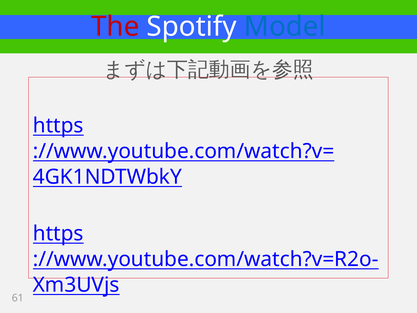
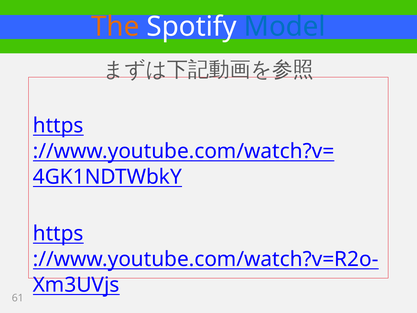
The colour: red -> orange
